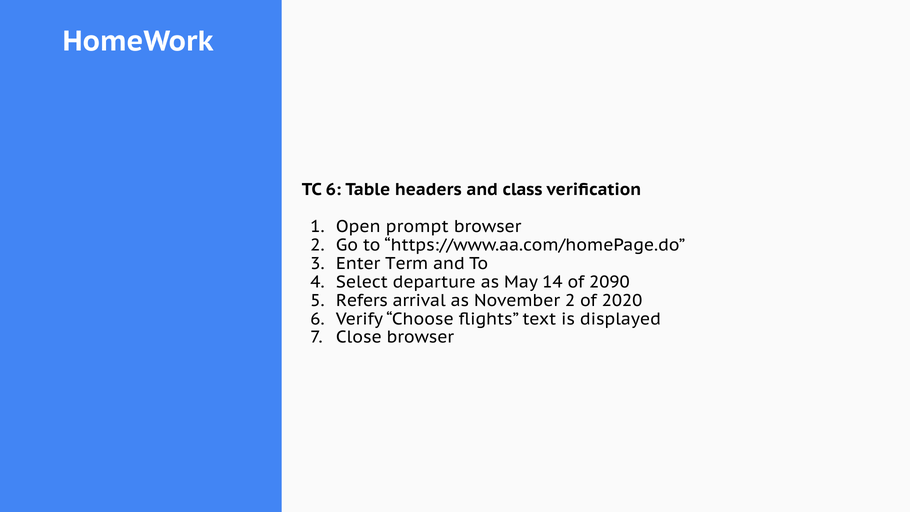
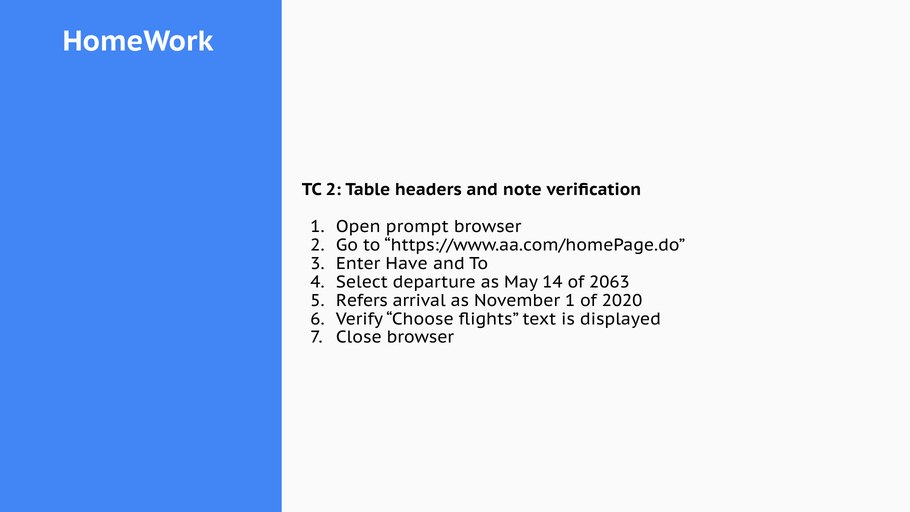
TC 6: 6 -> 2
class: class -> note
Term: Term -> Have
2090: 2090 -> 2063
November 2: 2 -> 1
